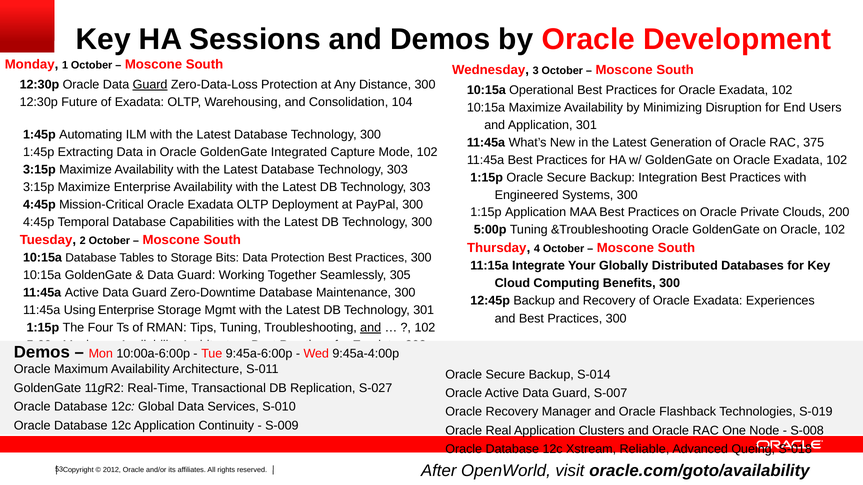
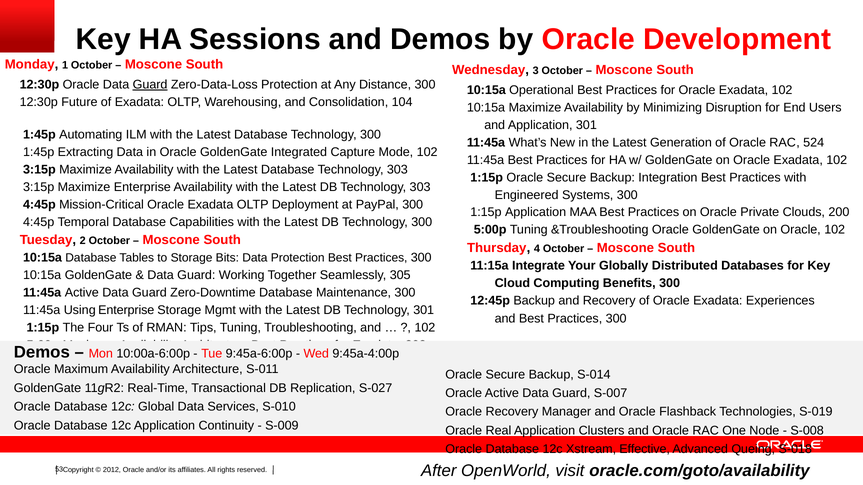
375: 375 -> 524
and at (371, 328) underline: present -> none
Reliable: Reliable -> Effective
